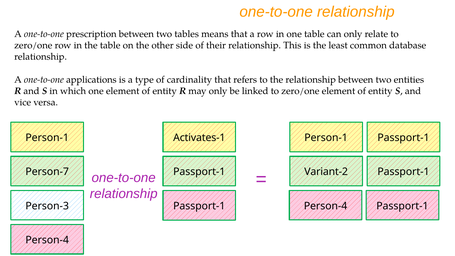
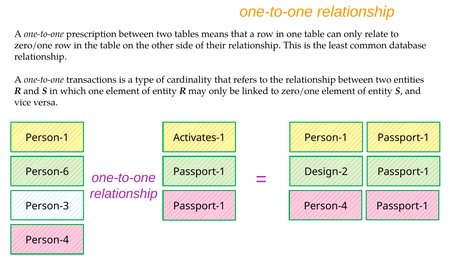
applications: applications -> transactions
Person-7: Person-7 -> Person-6
Variant-2: Variant-2 -> Design-2
